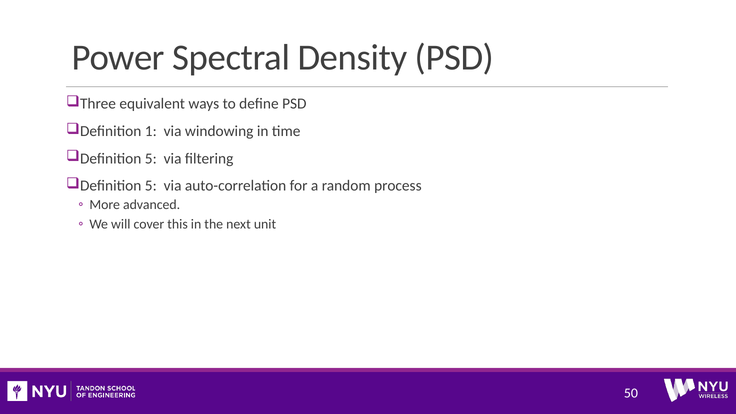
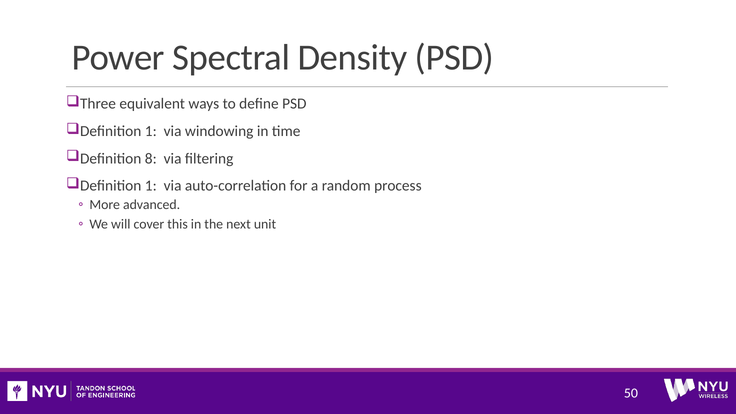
5 at (151, 158): 5 -> 8
5 at (151, 186): 5 -> 1
